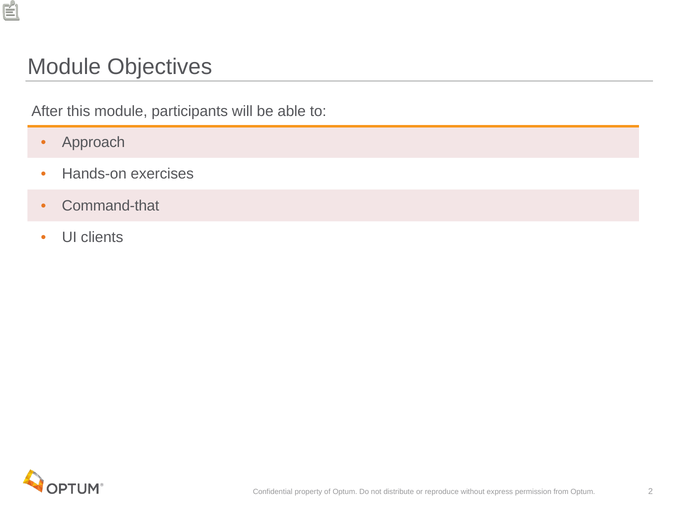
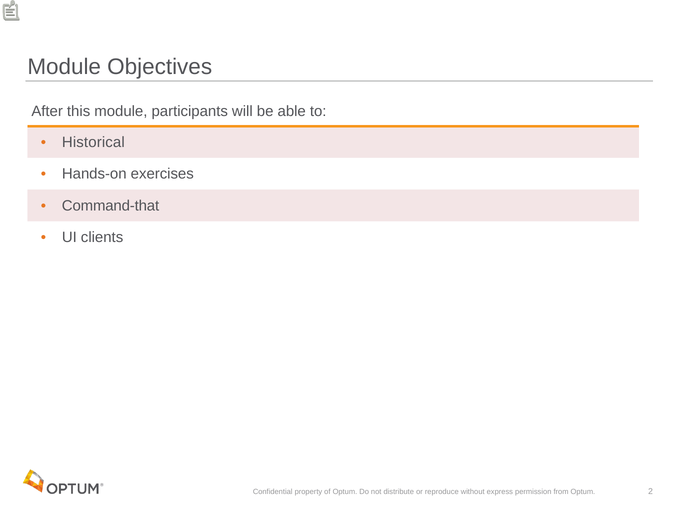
Approach: Approach -> Historical
